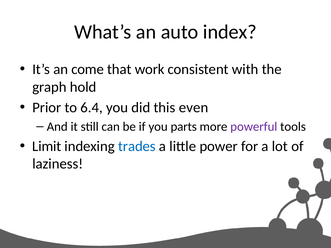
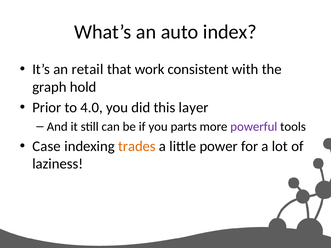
come: come -> retail
6.4: 6.4 -> 4.0
even: even -> layer
Limit: Limit -> Case
trades colour: blue -> orange
